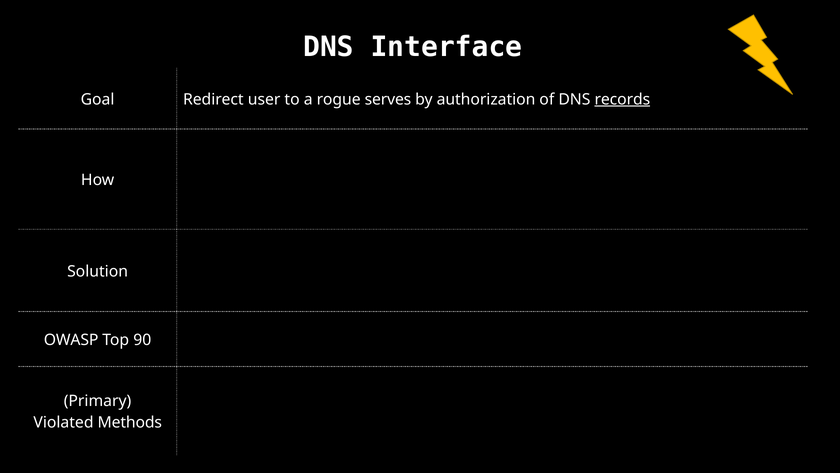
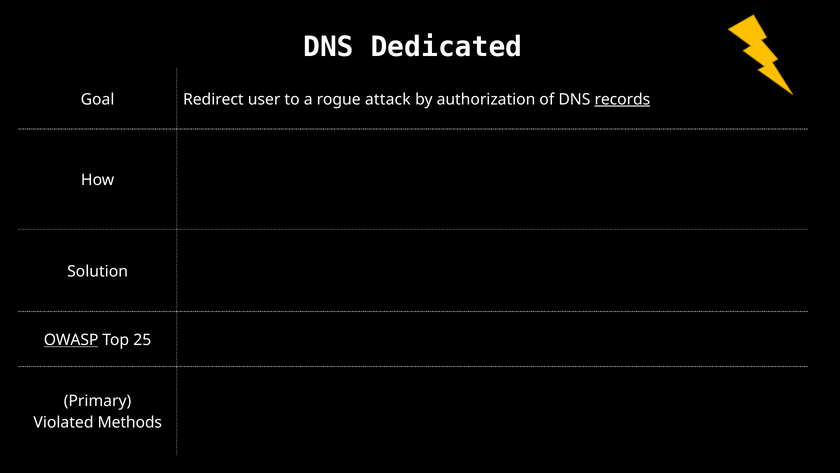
Interface: Interface -> Dedicated
serves: serves -> attack
OWASP underline: none -> present
90: 90 -> 25
